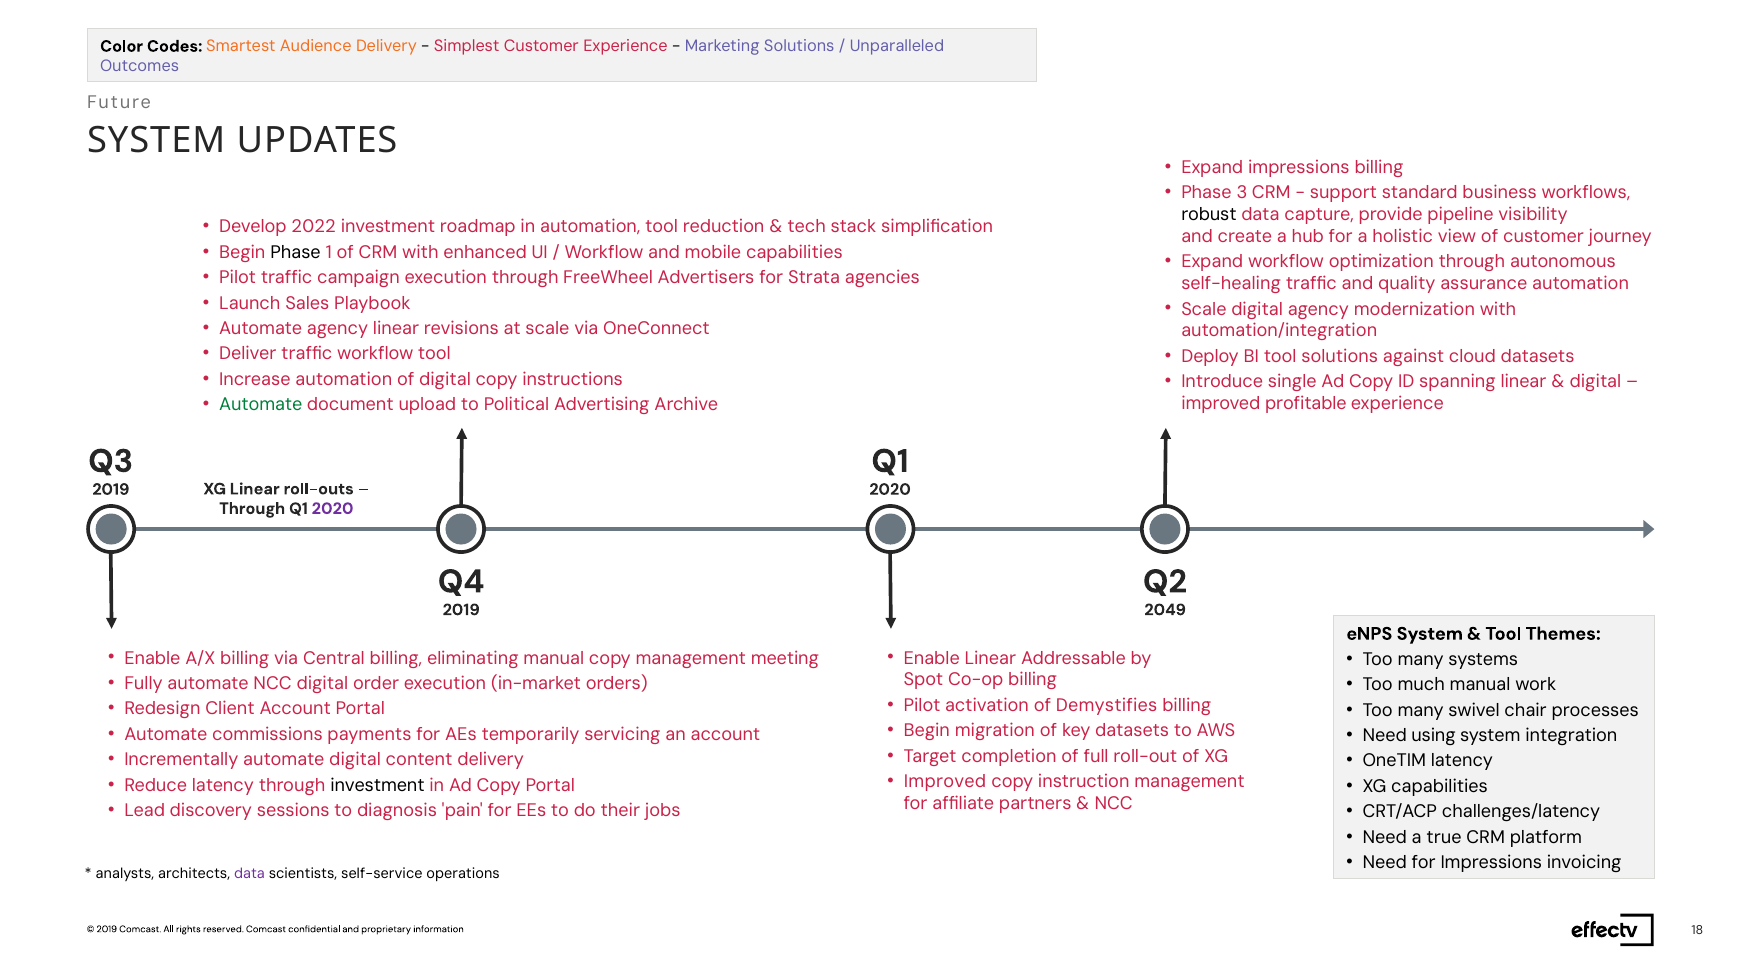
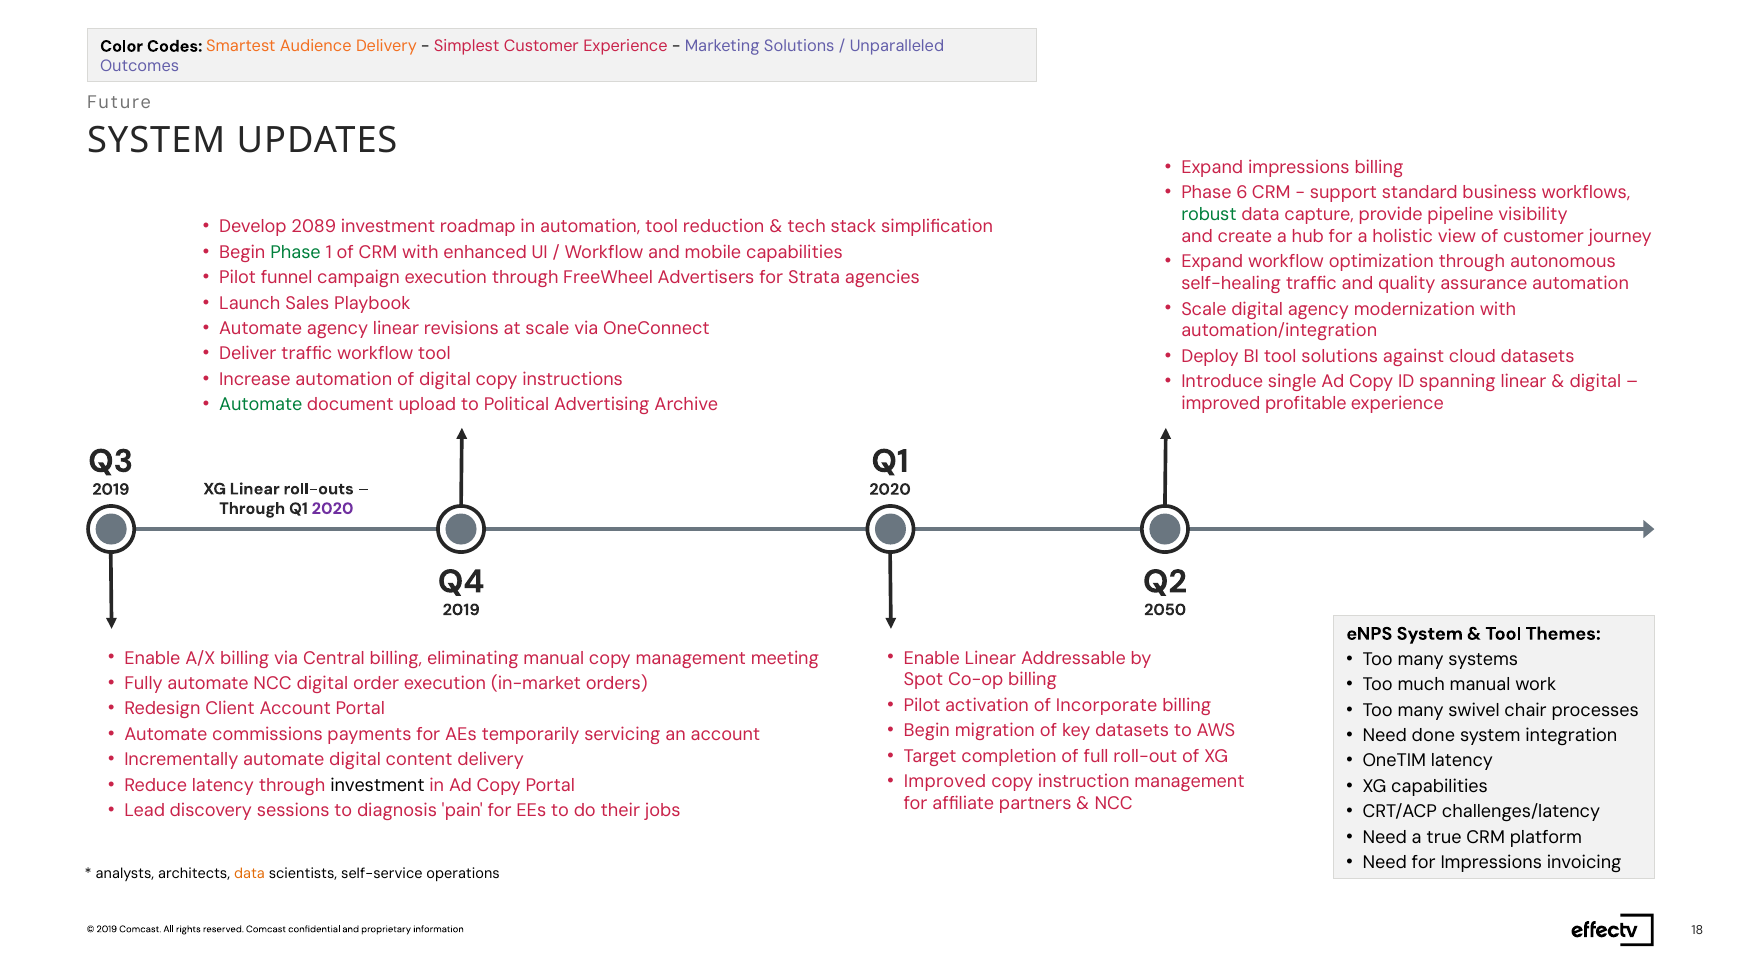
3: 3 -> 6
robust colour: black -> green
2022: 2022 -> 2089
Phase at (296, 252) colour: black -> green
Pilot traffic: traffic -> funnel
2049: 2049 -> 2050
Demystifies: Demystifies -> Incorporate
using: using -> done
data at (250, 874) colour: purple -> orange
